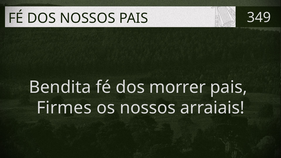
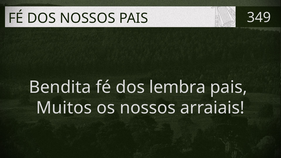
morrer: morrer -> lembra
Firmes: Firmes -> Muitos
